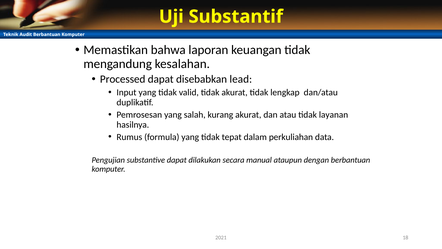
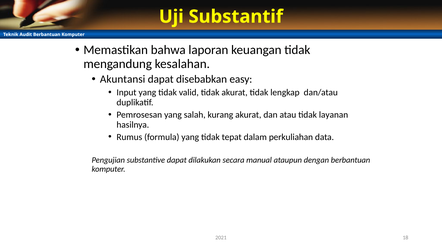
Processed: Processed -> Akuntansi
lead: lead -> easy
